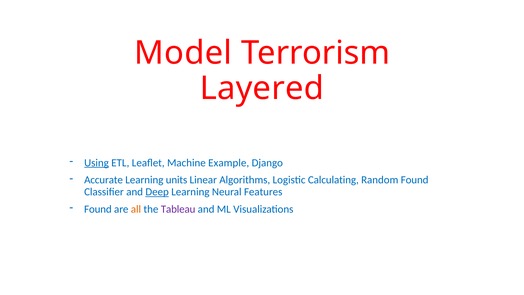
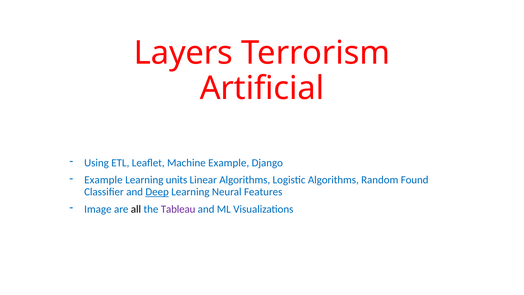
Model: Model -> Layers
Layered: Layered -> Artificial
Using underline: present -> none
Accurate at (104, 180): Accurate -> Example
Logistic Calculating: Calculating -> Algorithms
Found at (98, 209): Found -> Image
all colour: orange -> black
